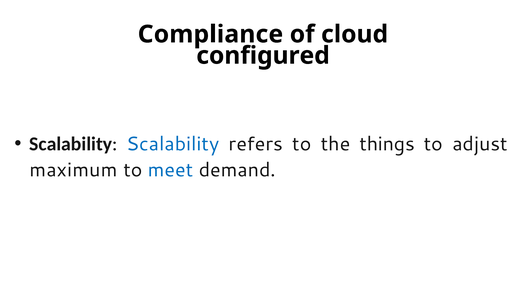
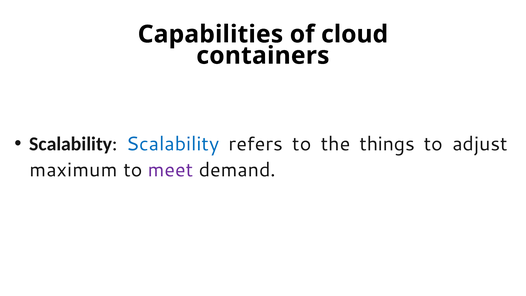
Compliance: Compliance -> Capabilities
configured: configured -> containers
meet colour: blue -> purple
